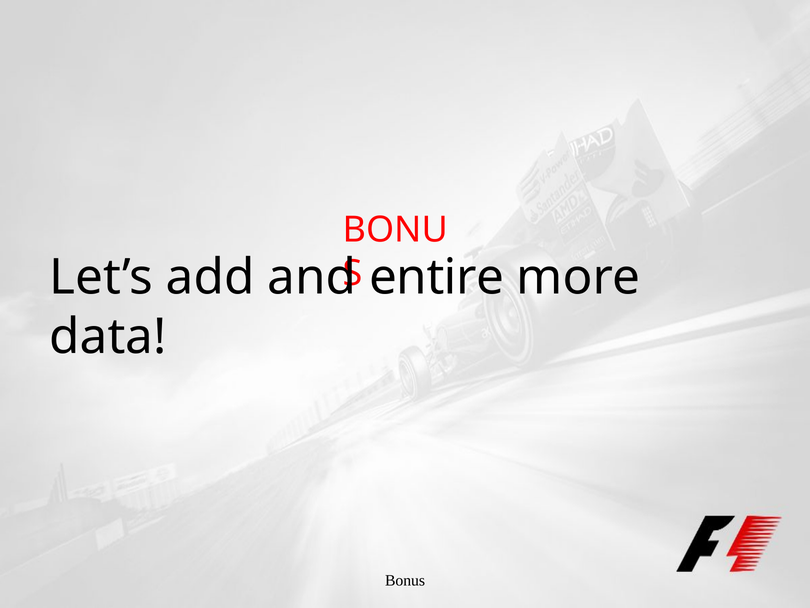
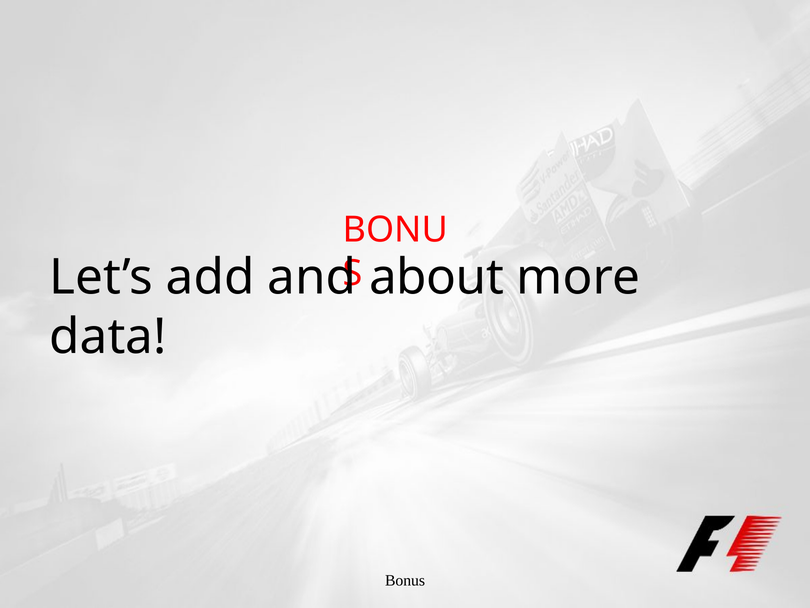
entire: entire -> about
